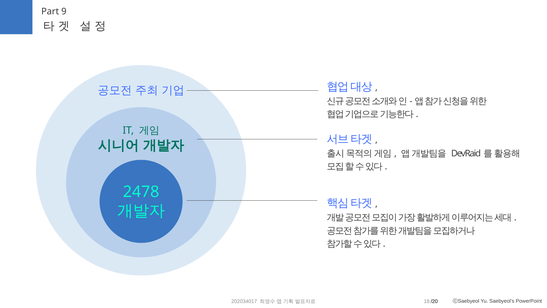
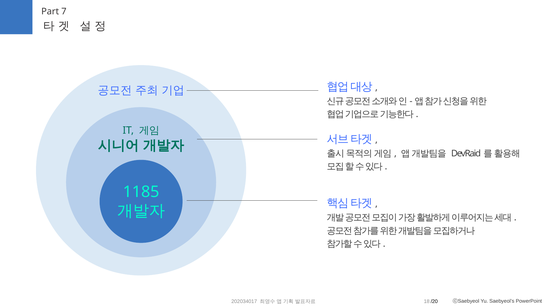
9: 9 -> 7
2478: 2478 -> 1185
